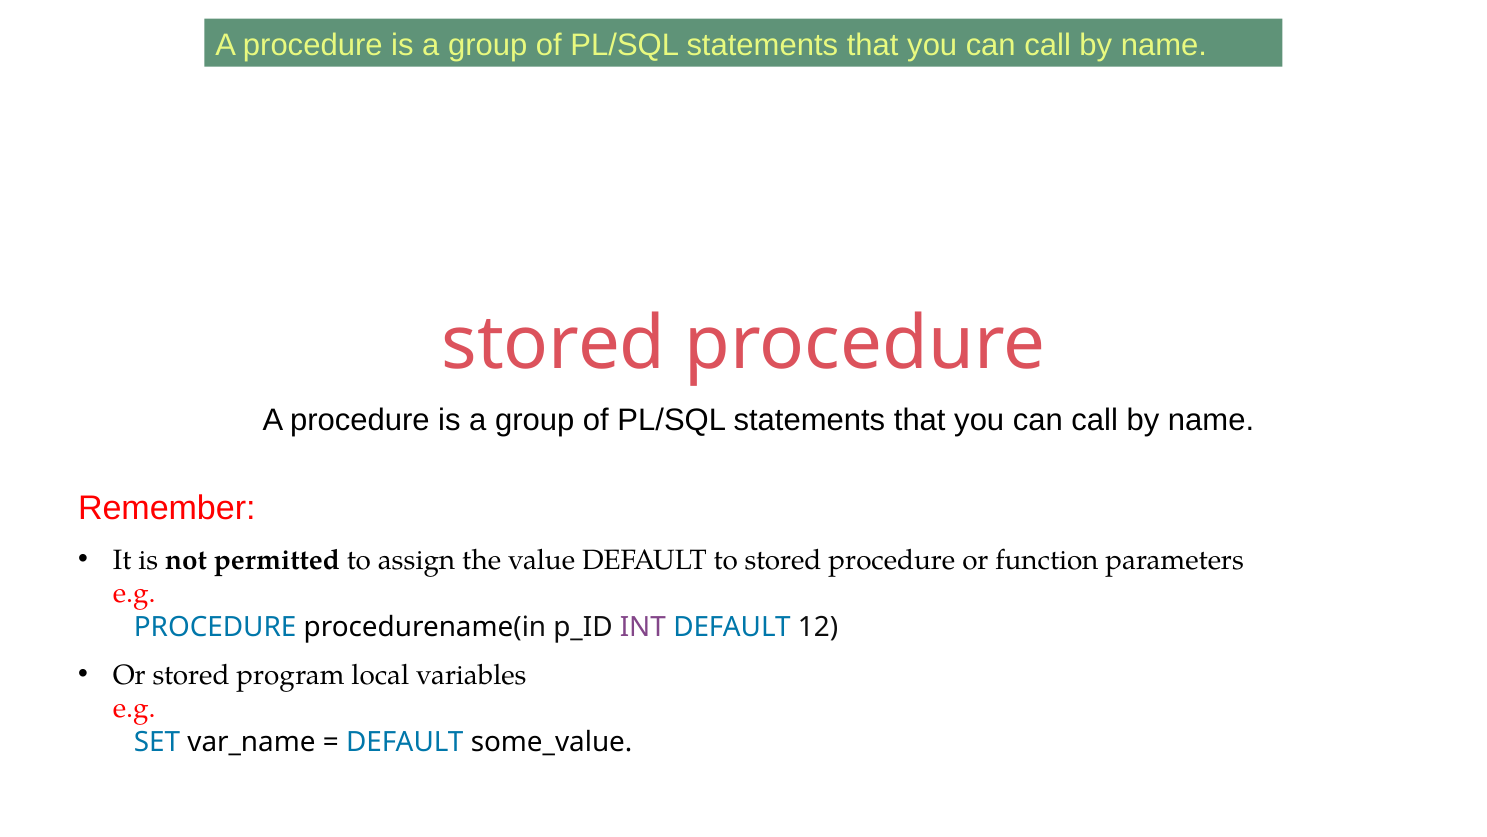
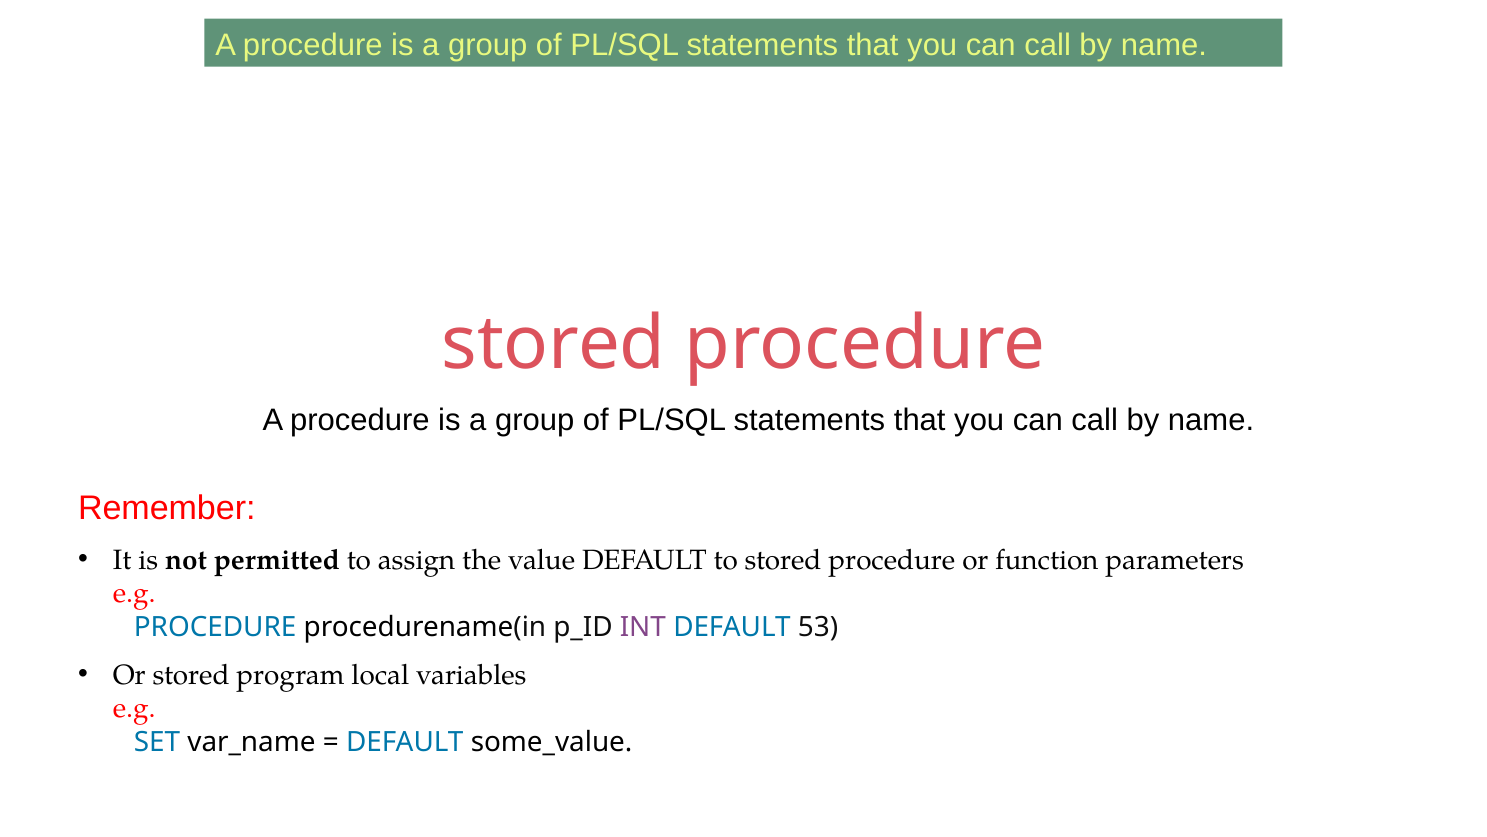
12: 12 -> 53
